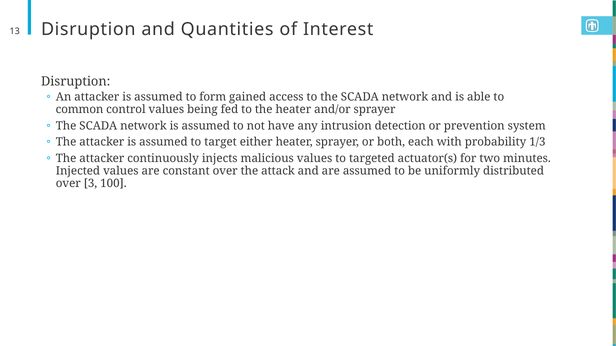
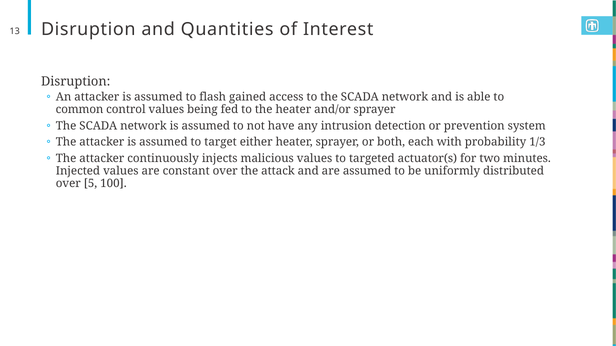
form: form -> flash
3: 3 -> 5
